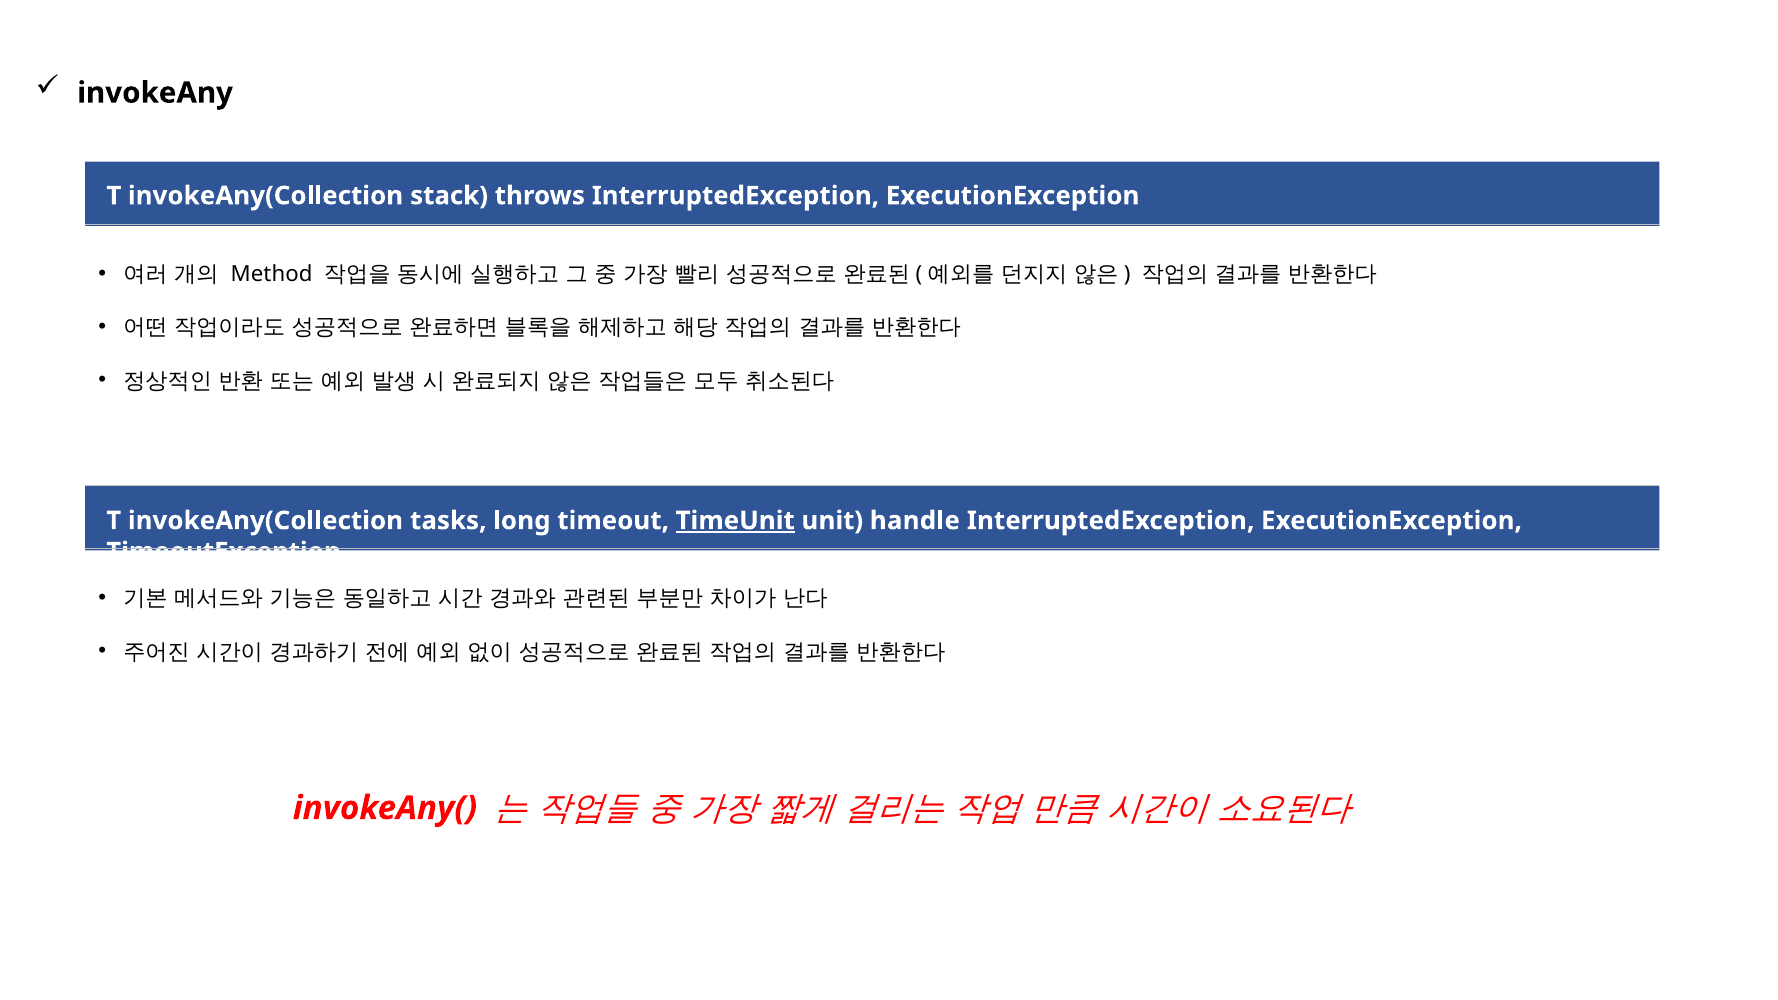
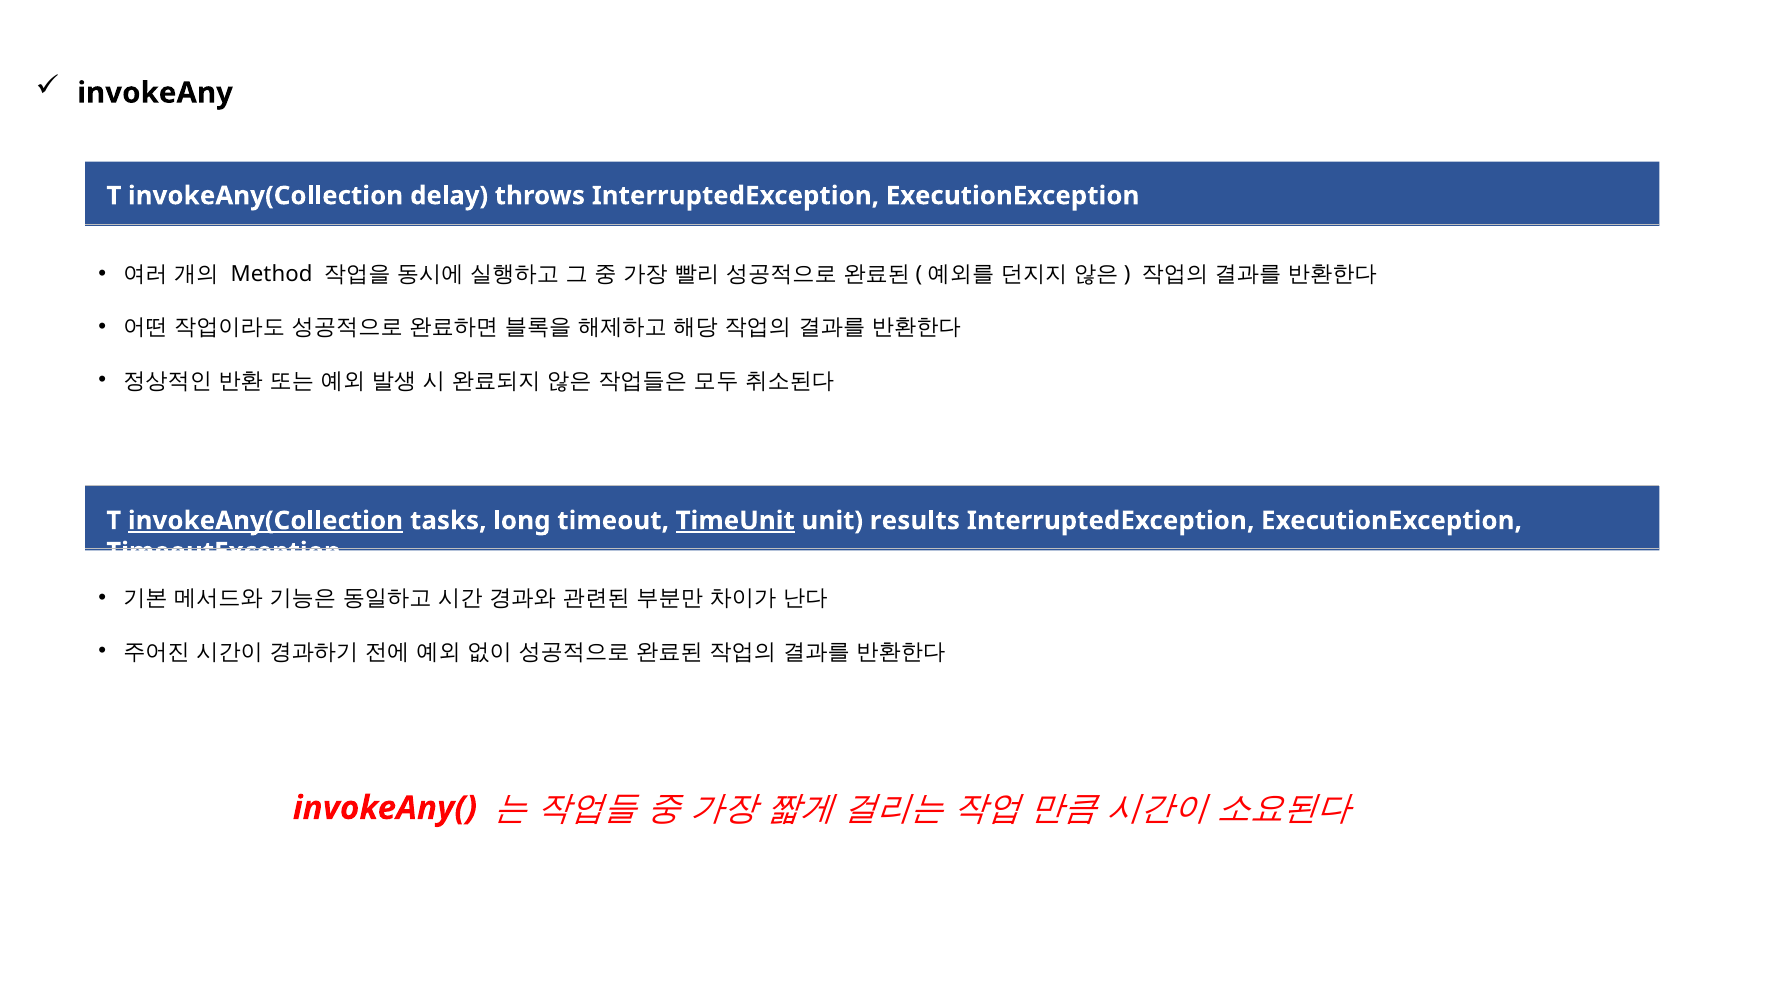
stack: stack -> delay
invokeAny(Collection at (265, 521) underline: none -> present
handle: handle -> results
